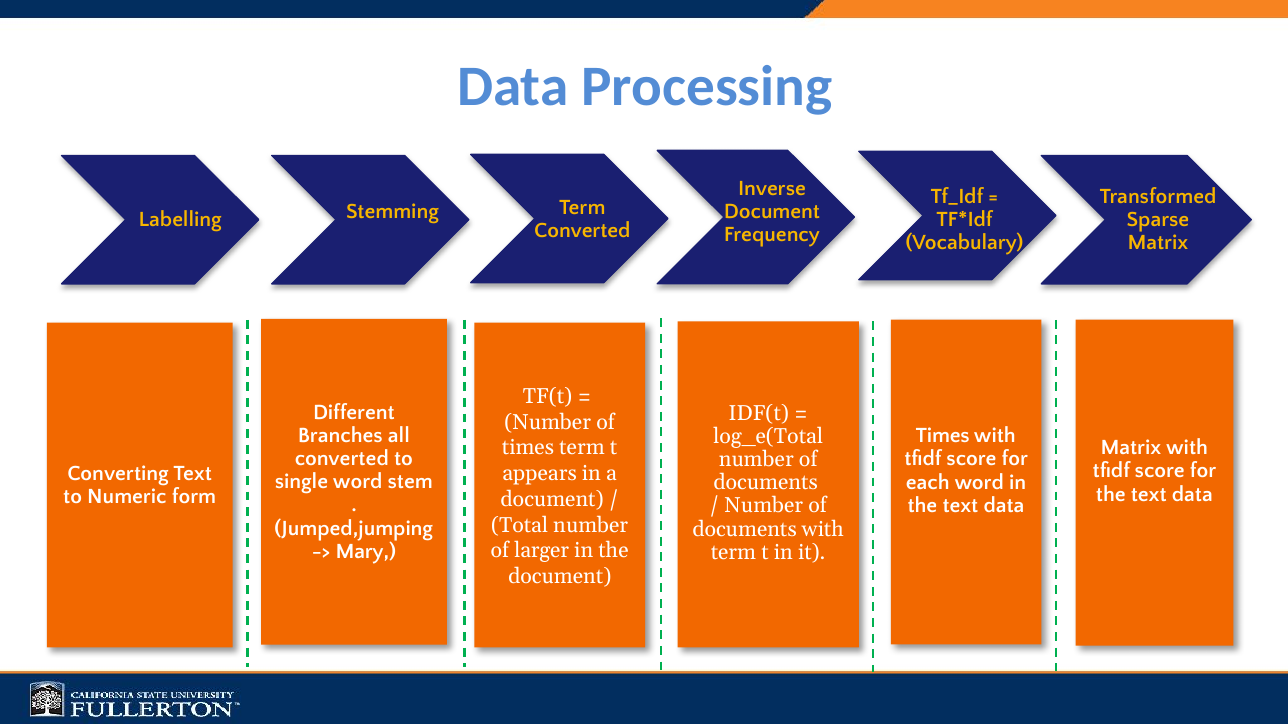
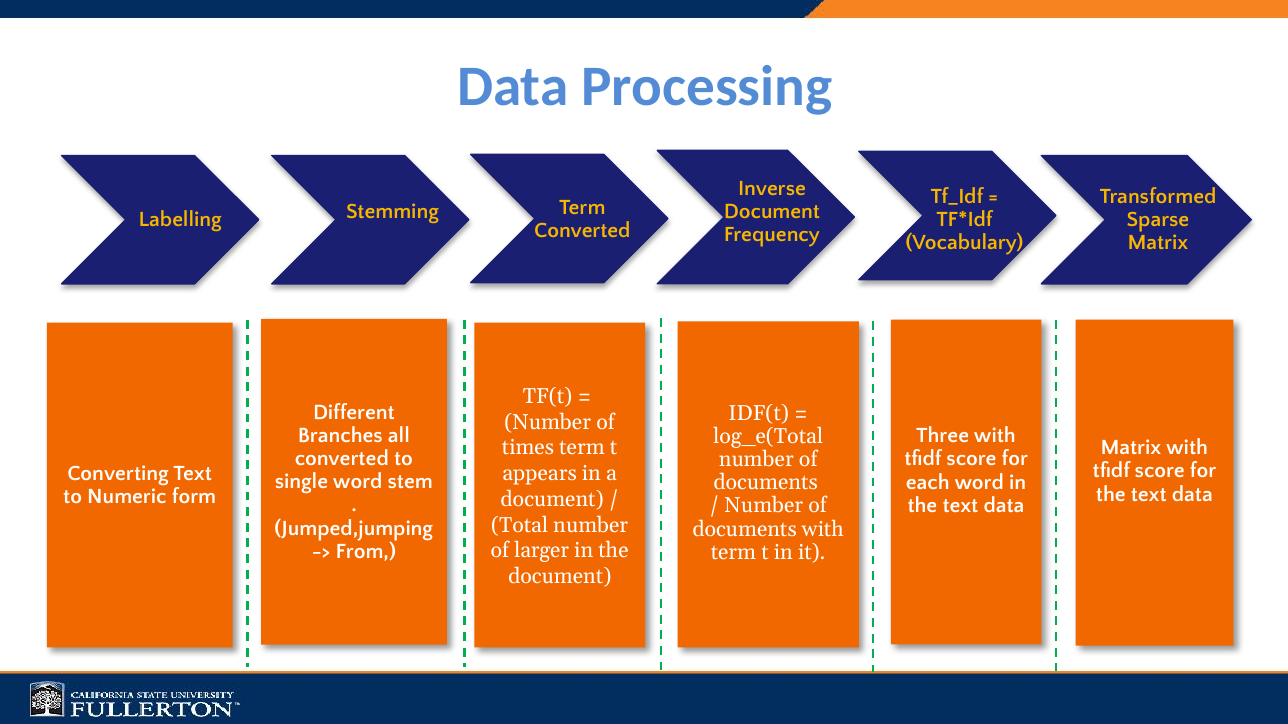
Times at (943, 436): Times -> Three
Mary: Mary -> From
